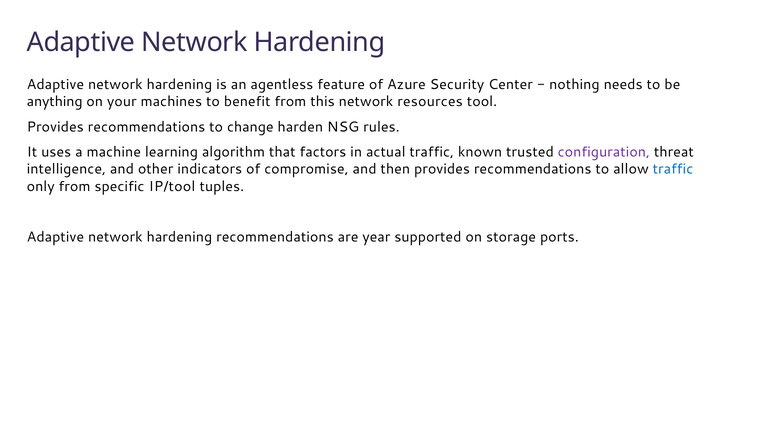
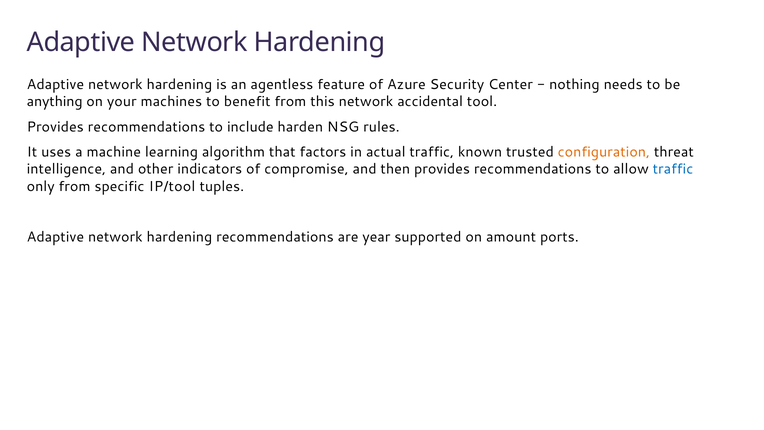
resources: resources -> accidental
change: change -> include
configuration colour: purple -> orange
storage: storage -> amount
